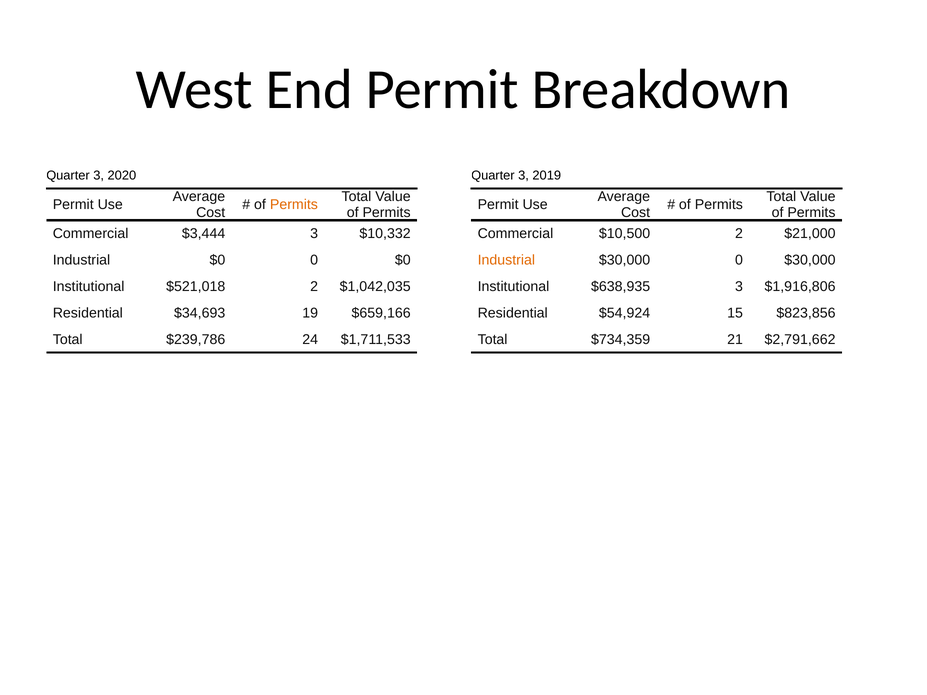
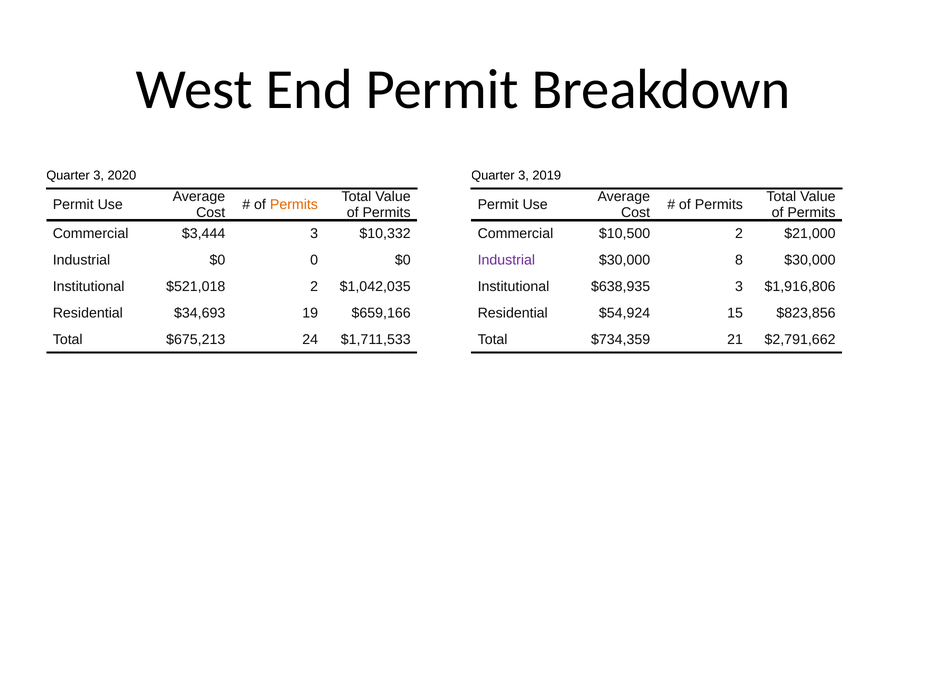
Industrial at (506, 260) colour: orange -> purple
$30,000 0: 0 -> 8
$239,786: $239,786 -> $675,213
